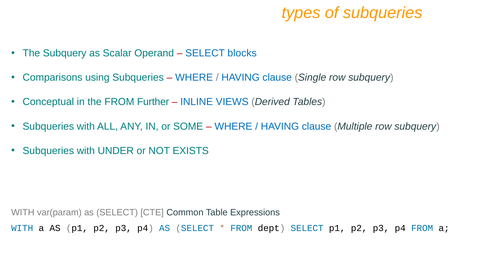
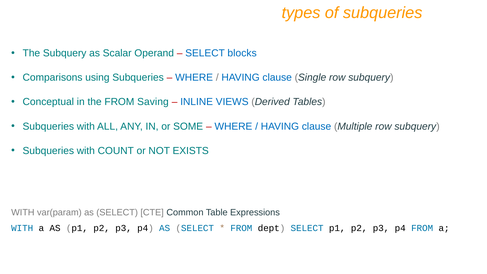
Further: Further -> Saving
UNDER: UNDER -> COUNT
